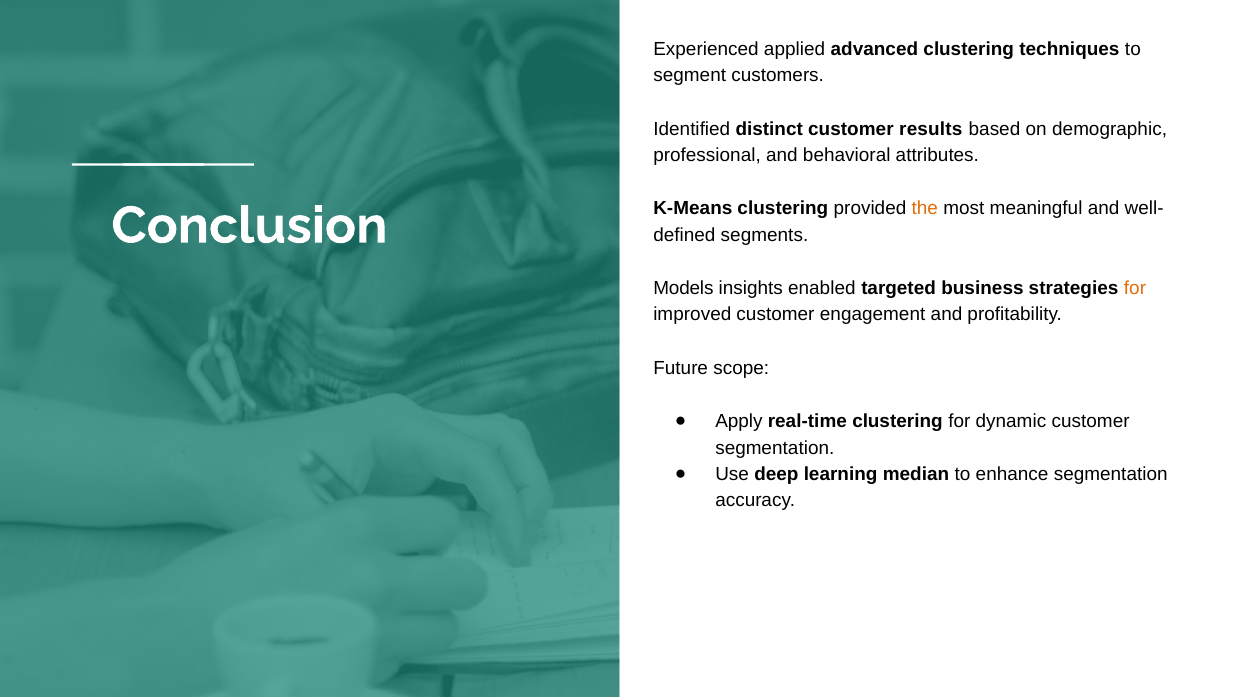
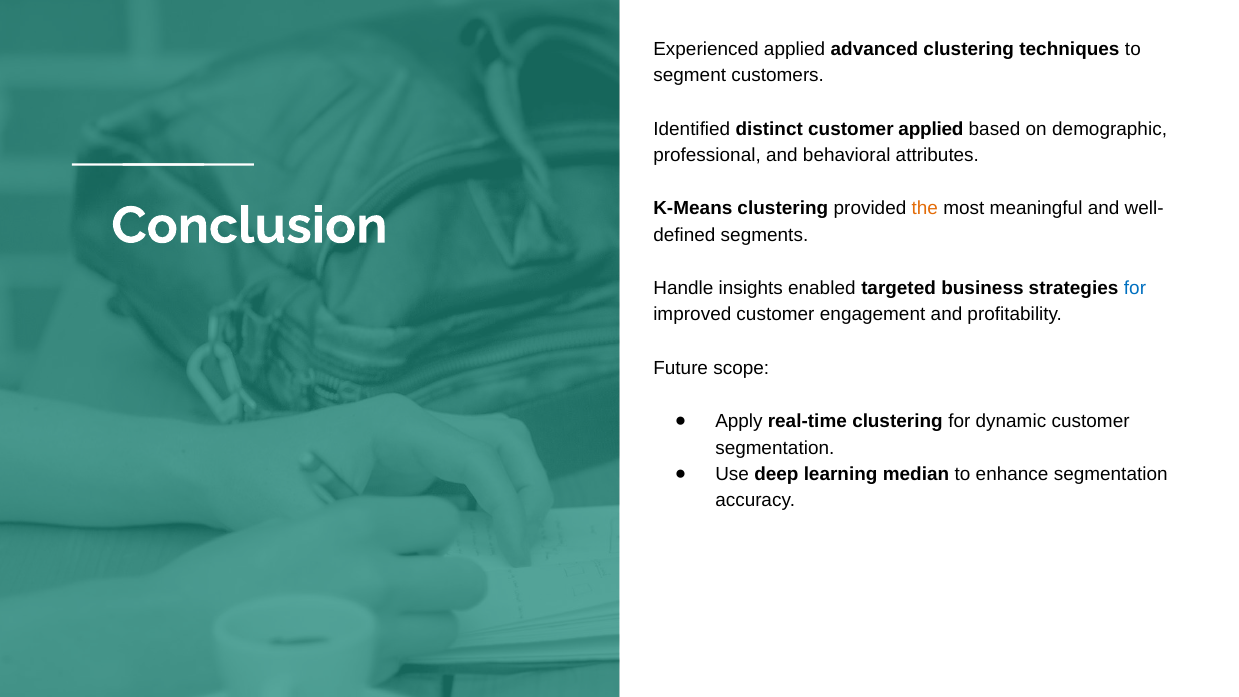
customer results: results -> applied
Models: Models -> Handle
for at (1135, 288) colour: orange -> blue
